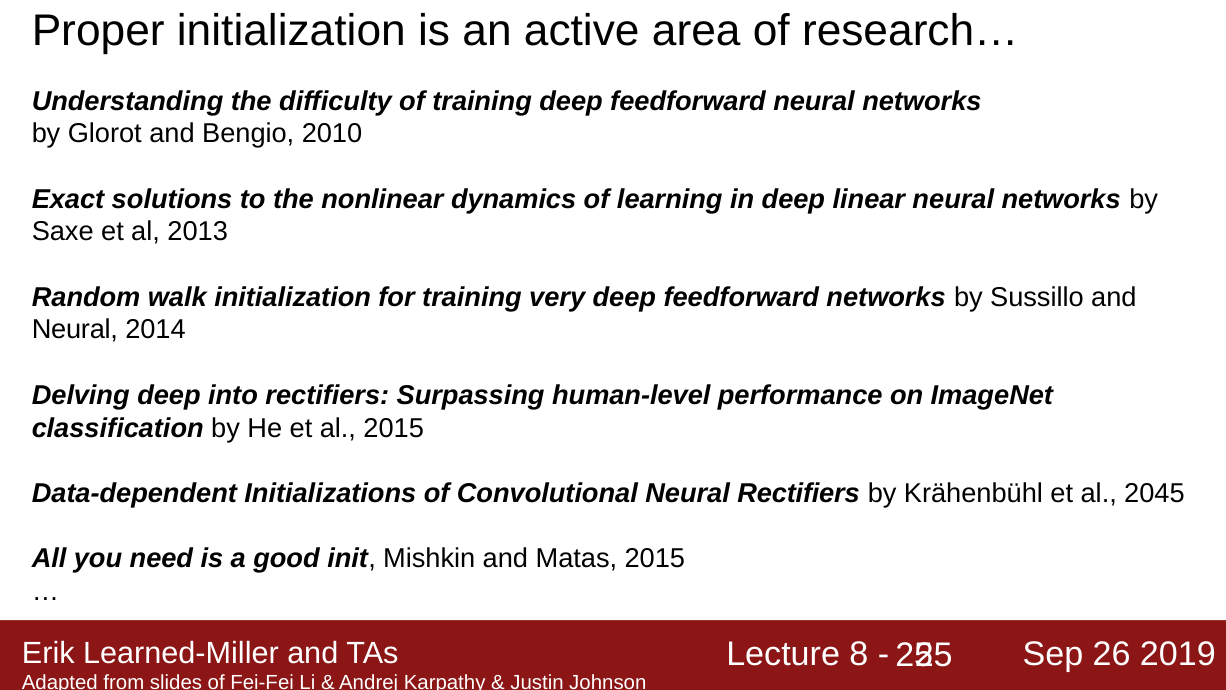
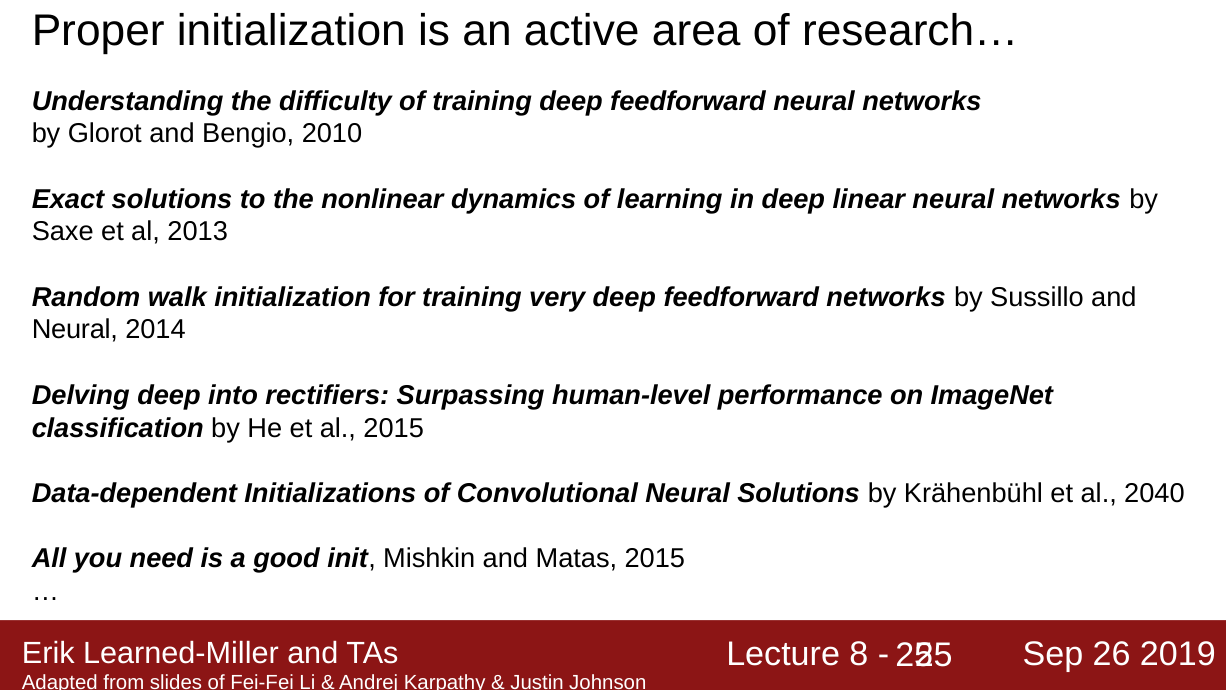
Neural Rectifiers: Rectifiers -> Solutions
2045: 2045 -> 2040
